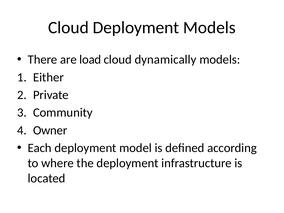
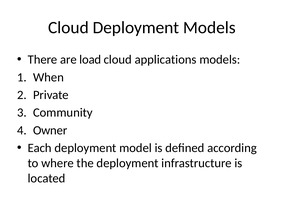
dynamically: dynamically -> applications
Either: Either -> When
